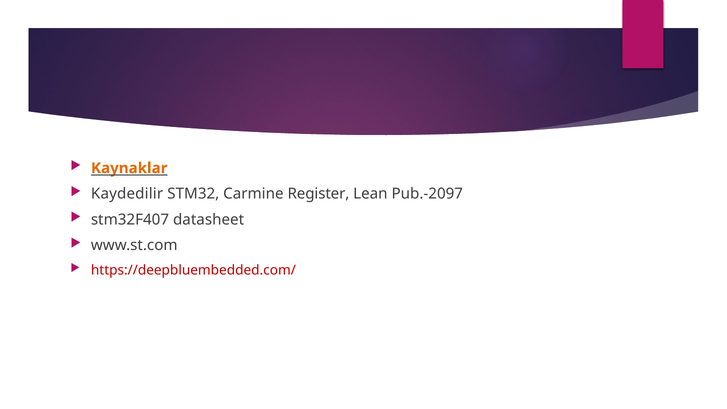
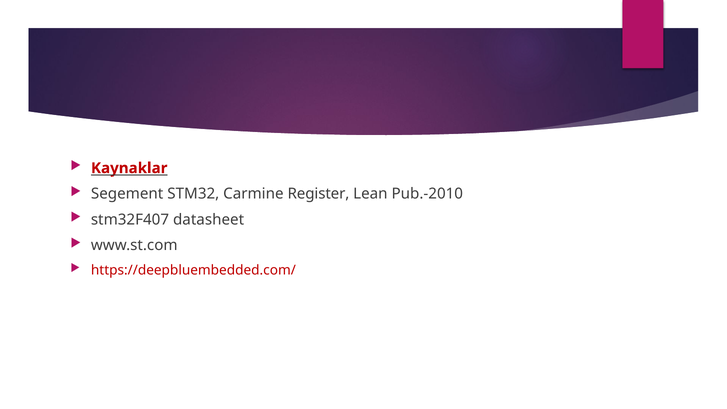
Kaynaklar colour: orange -> red
Kaydedilir: Kaydedilir -> Segement
Pub.-2097: Pub.-2097 -> Pub.-2010
